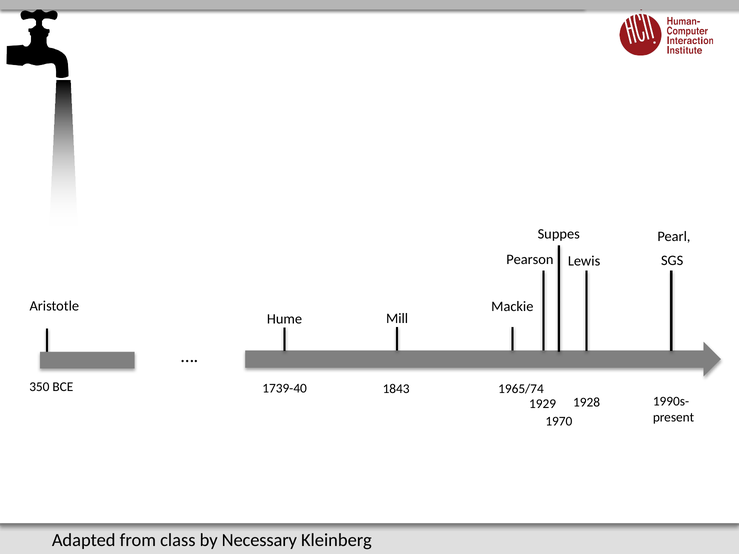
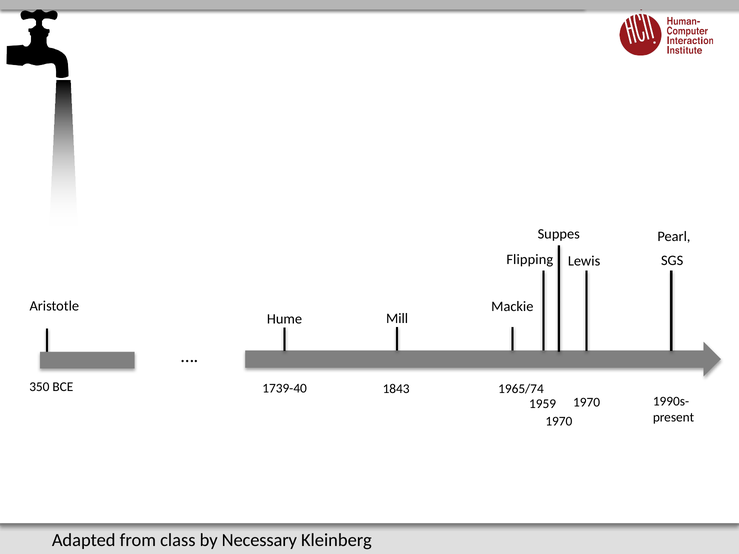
Pearson: Pearson -> Flipping
1928 at (587, 403): 1928 -> 1970
1929: 1929 -> 1959
